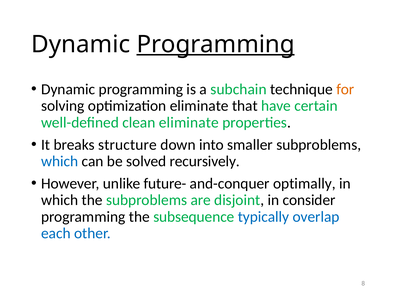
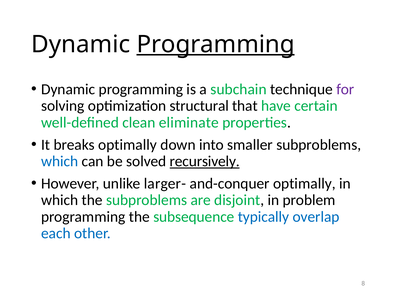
for colour: orange -> purple
optimization eliminate: eliminate -> structural
breaks structure: structure -> optimally
recursively underline: none -> present
future-: future- -> larger-
consider: consider -> problem
